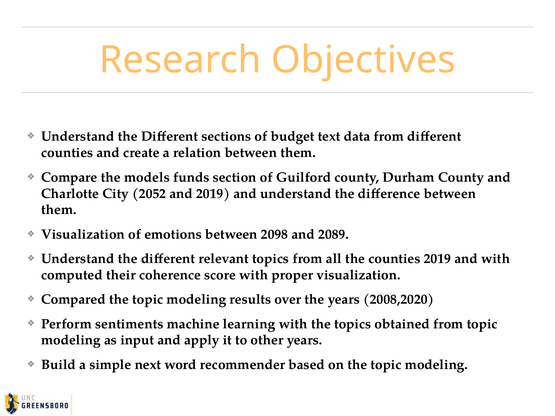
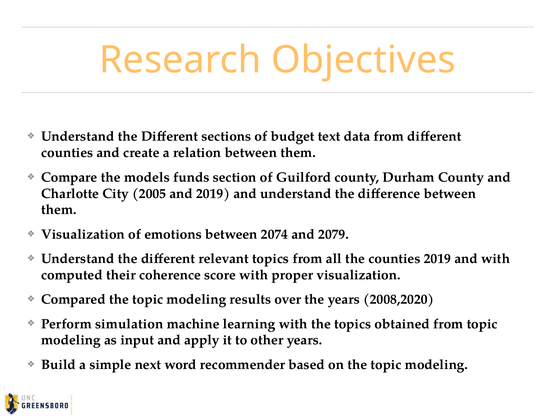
2052: 2052 -> 2005
2098: 2098 -> 2074
2089: 2089 -> 2079
sentiments: sentiments -> simulation
